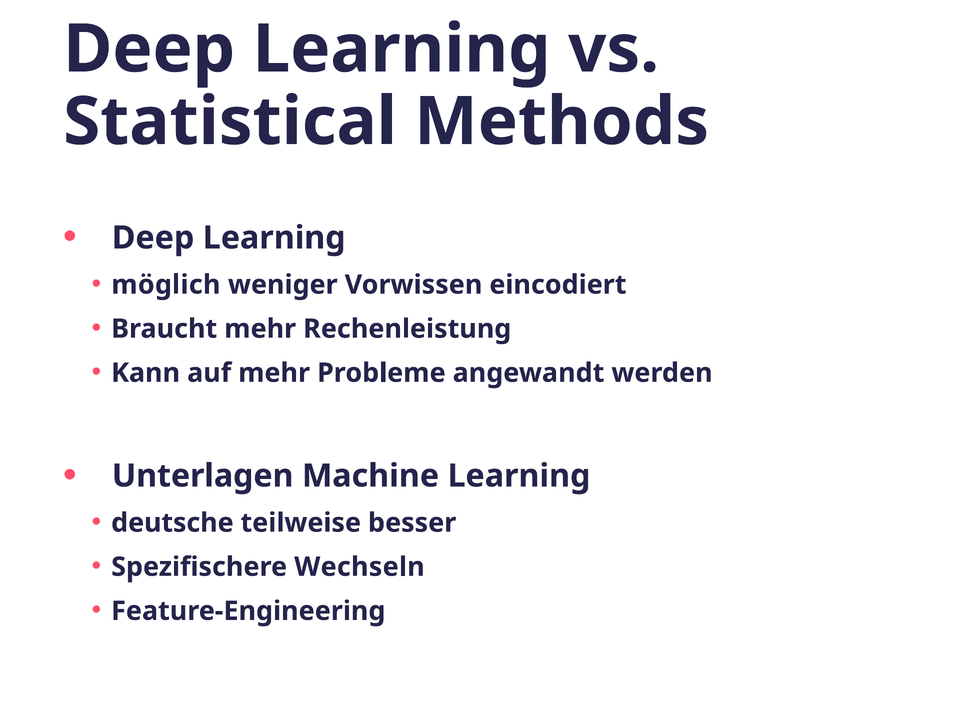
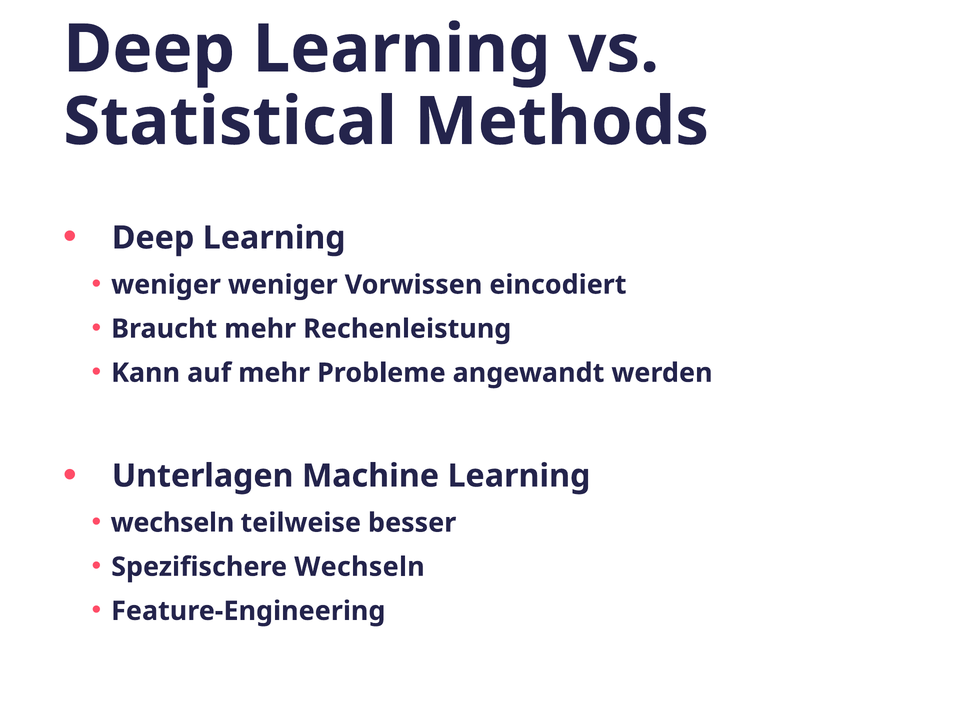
möglich at (166, 285): möglich -> weniger
deutsche at (172, 523): deutsche -> wechseln
